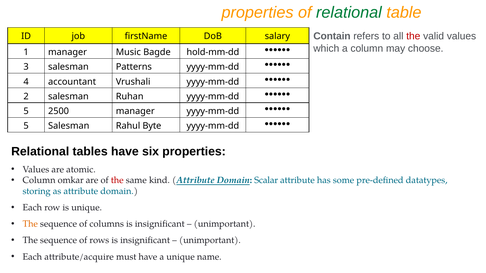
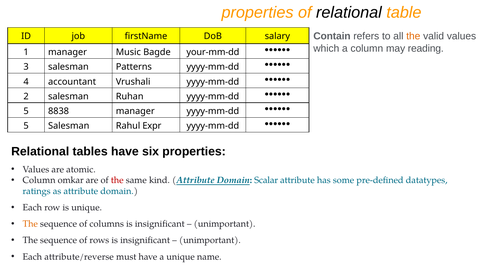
relational at (349, 13) colour: green -> black
the at (413, 36) colour: red -> orange
choose: choose -> reading
hold-mm-dd: hold-mm-dd -> your-mm-dd
2500: 2500 -> 8838
Byte: Byte -> Expr
storing: storing -> ratings
attribute/acquire: attribute/acquire -> attribute/reverse
